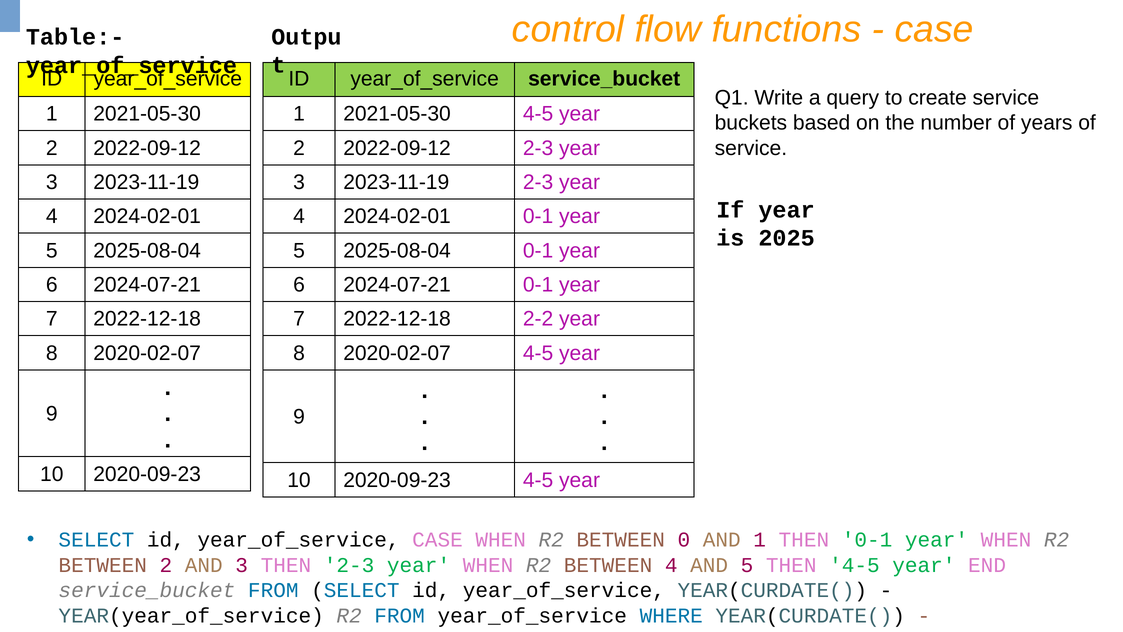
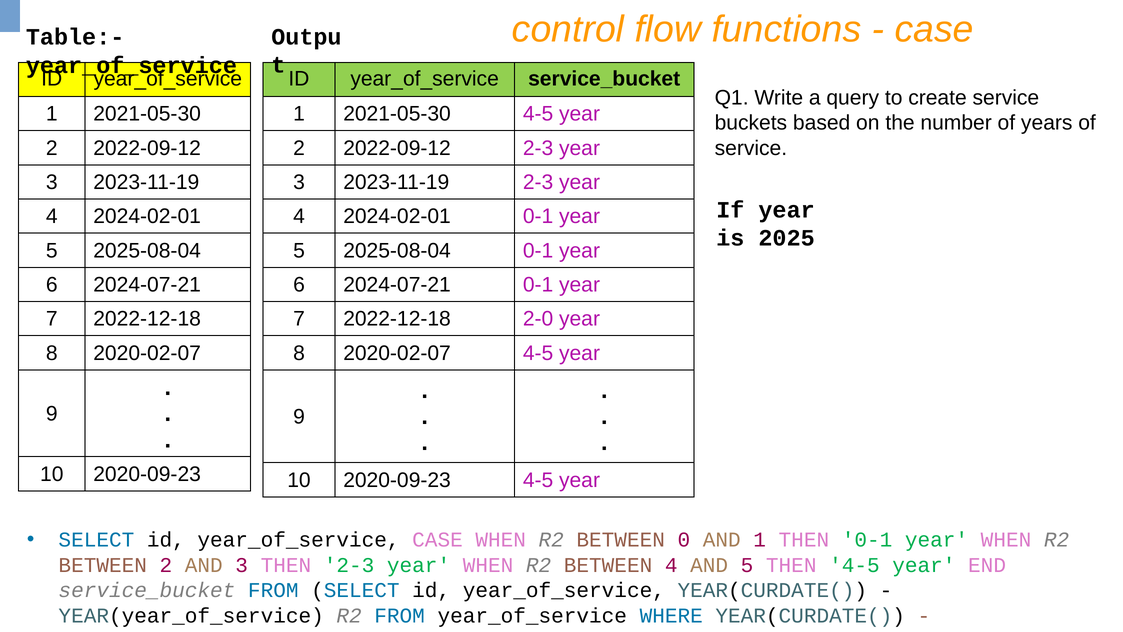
2-2: 2-2 -> 2-0
